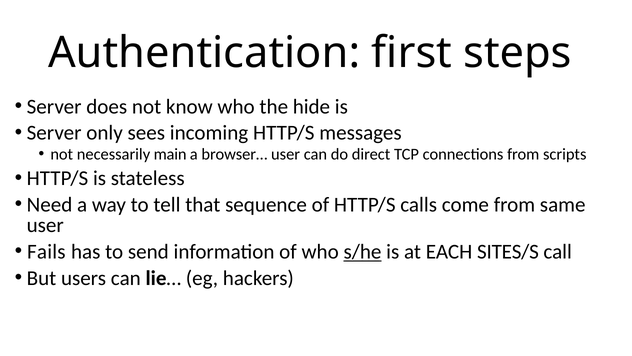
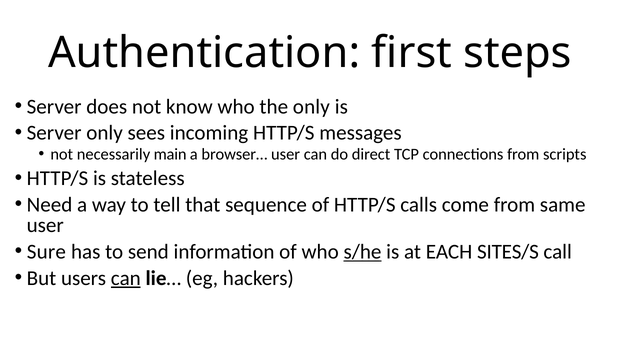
the hide: hide -> only
Fails: Fails -> Sure
can at (126, 278) underline: none -> present
